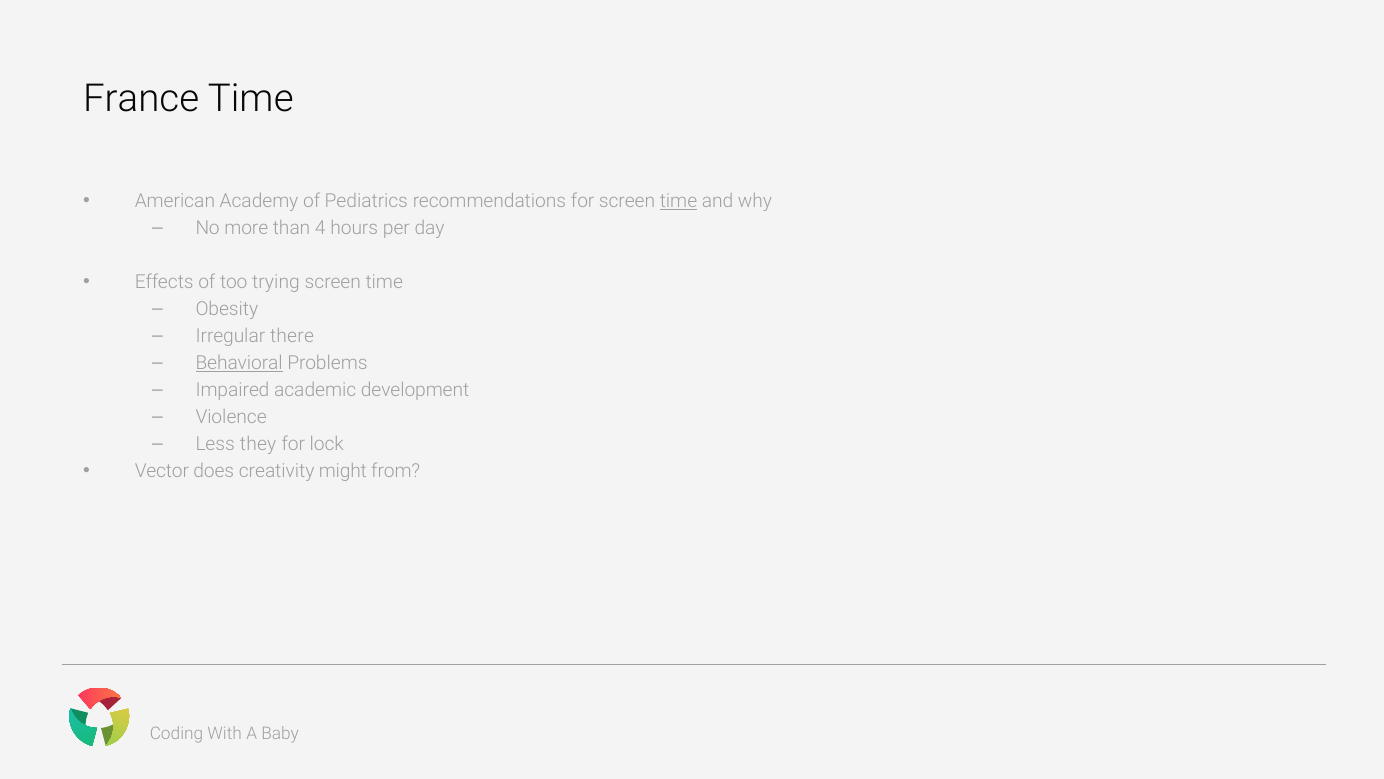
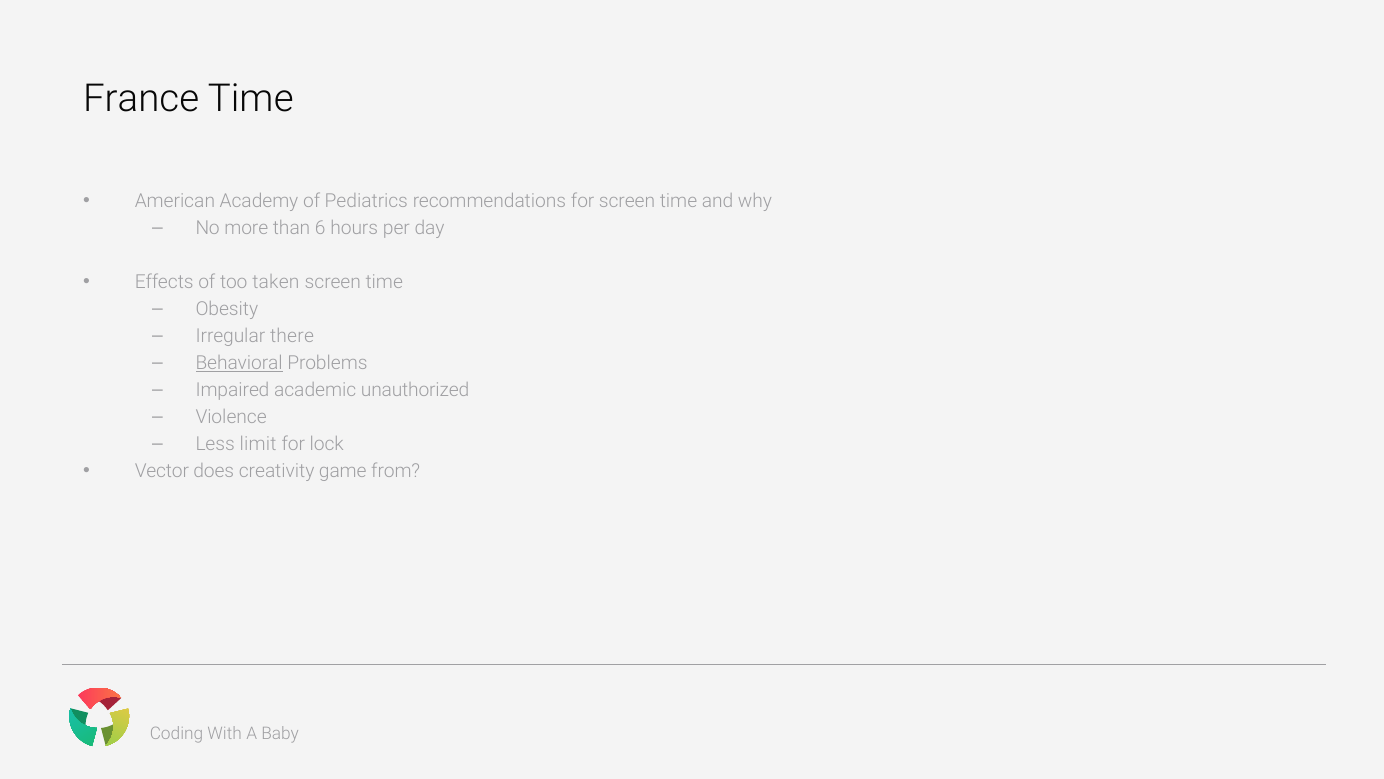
time at (678, 201) underline: present -> none
4: 4 -> 6
trying: trying -> taken
development: development -> unauthorized
they: they -> limit
might: might -> game
